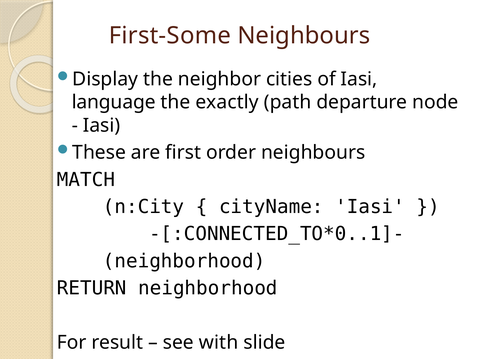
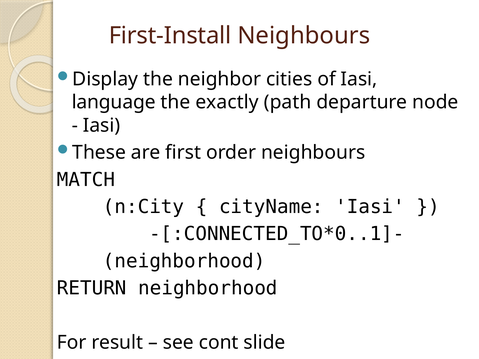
First-Some: First-Some -> First-Install
with: with -> cont
